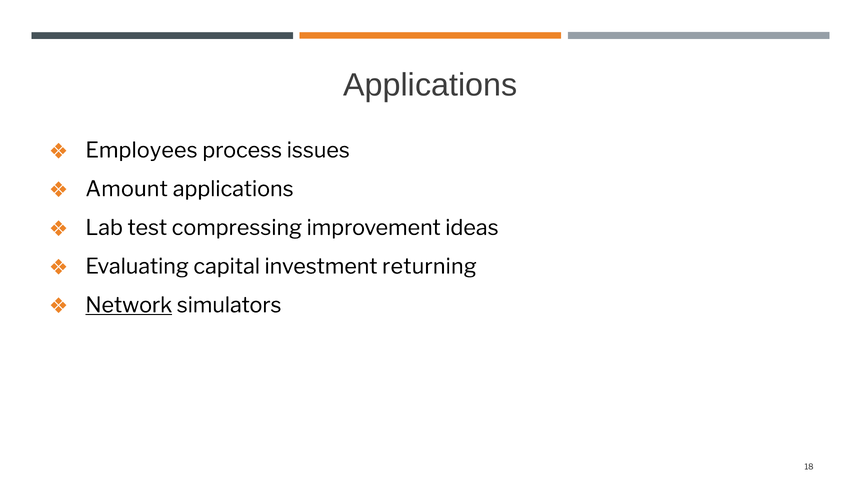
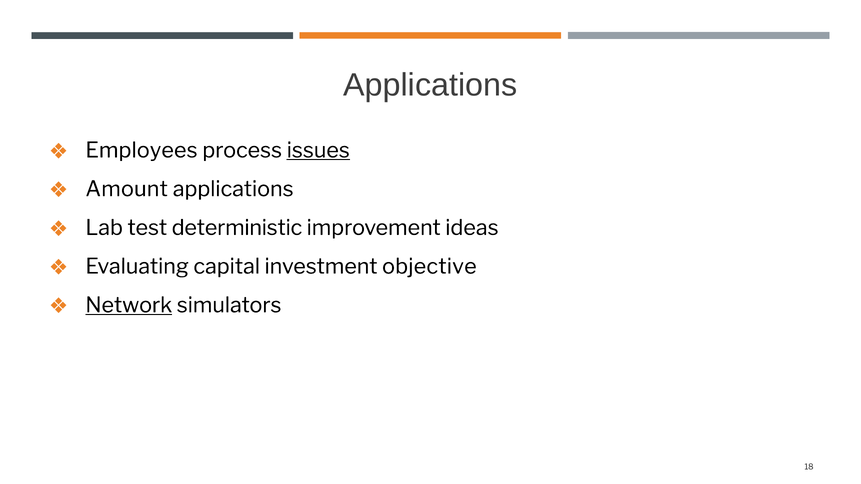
issues underline: none -> present
compressing: compressing -> deterministic
returning: returning -> objective
